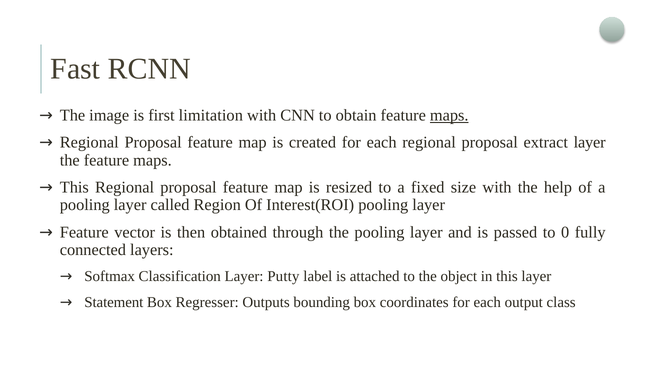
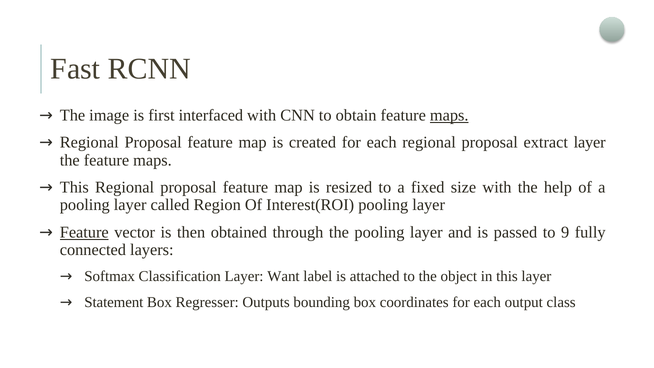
limitation: limitation -> interfaced
Feature at (84, 232) underline: none -> present
0: 0 -> 9
Putty: Putty -> Want
